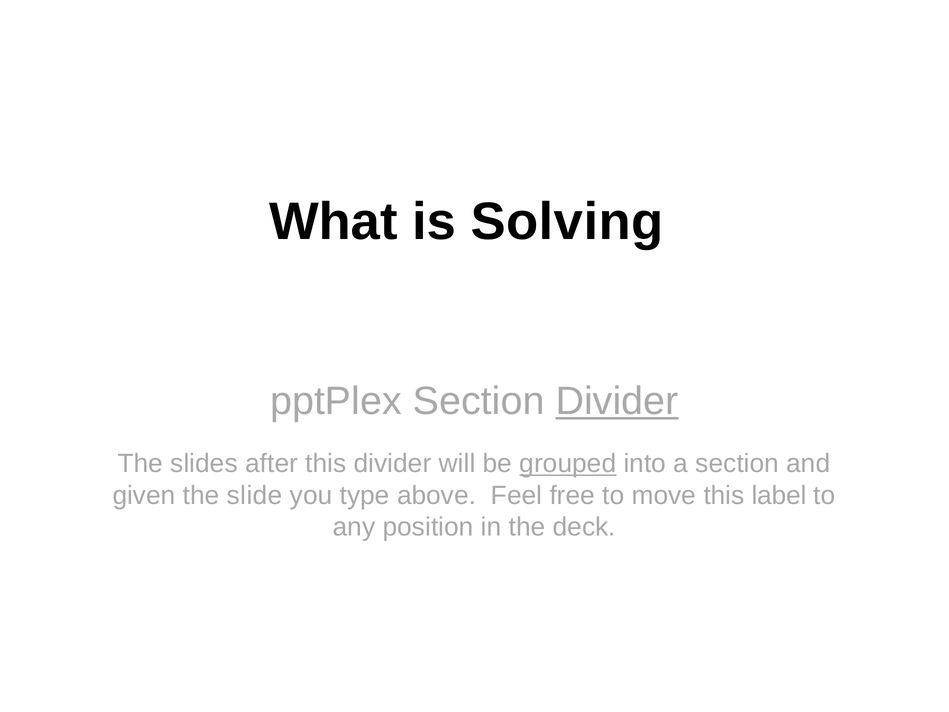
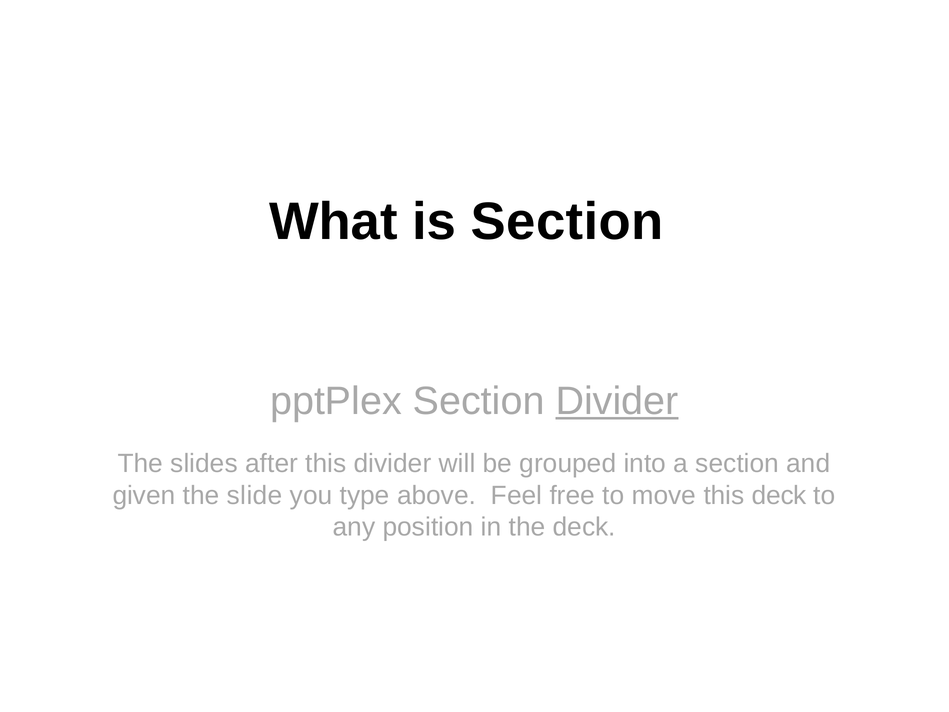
is Solving: Solving -> Section
grouped underline: present -> none
this label: label -> deck
